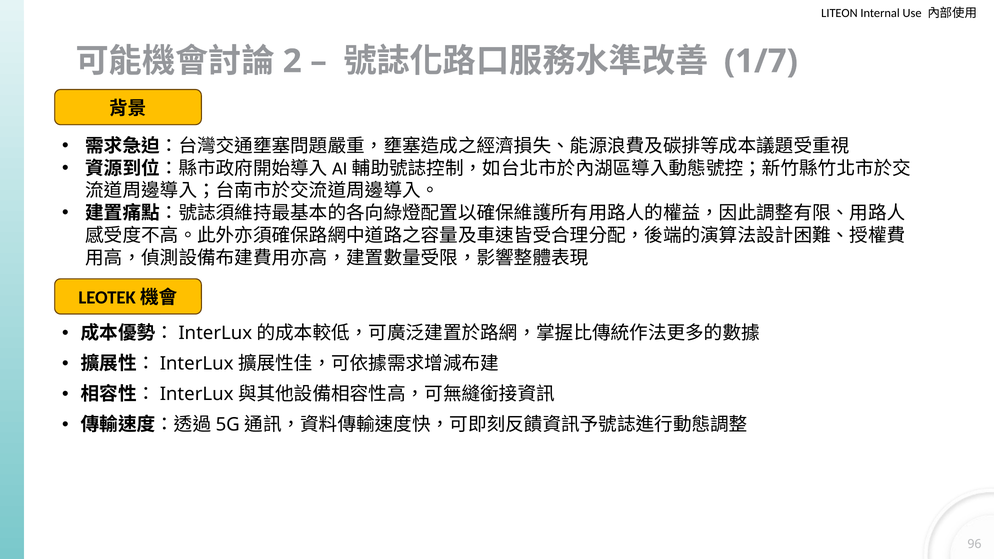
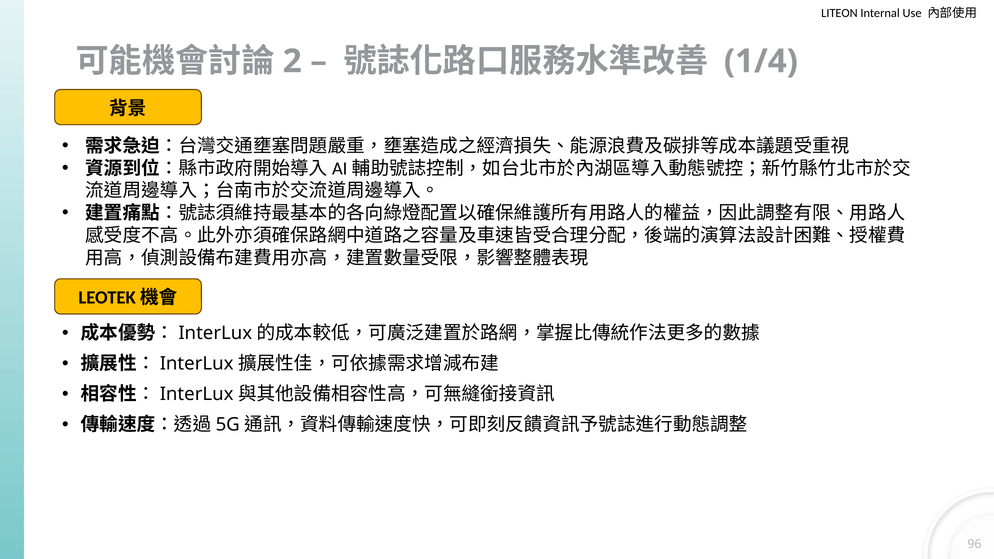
1/7: 1/7 -> 1/4
